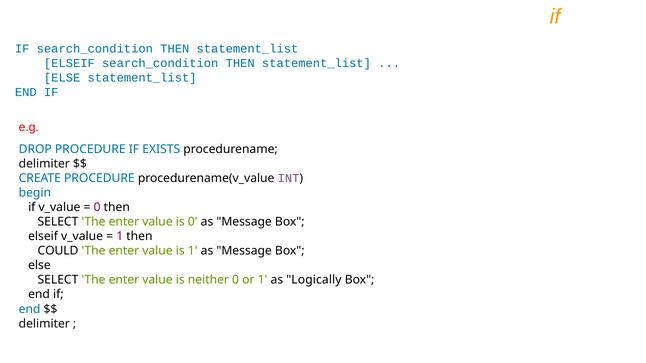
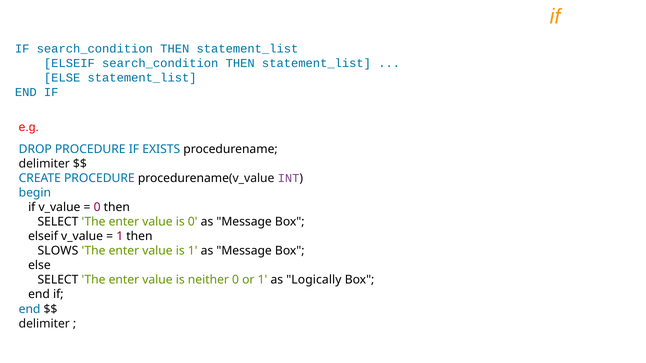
COULD: COULD -> SLOWS
